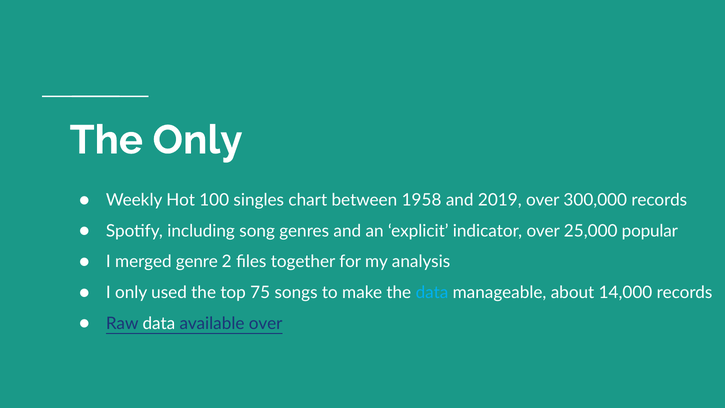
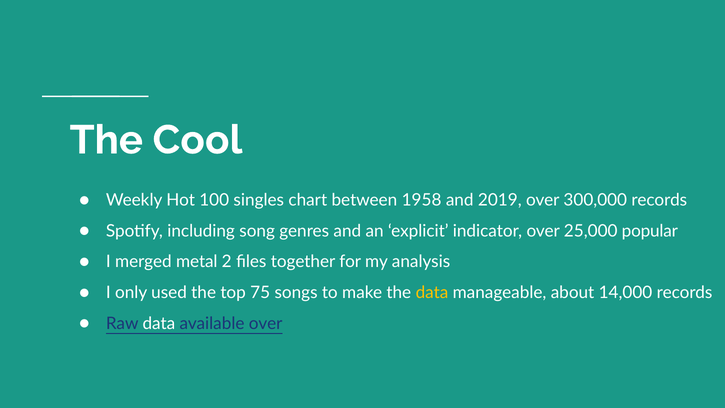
The Only: Only -> Cool
genre: genre -> metal
data at (432, 293) colour: light blue -> yellow
